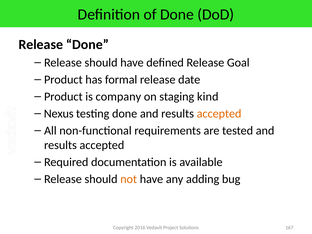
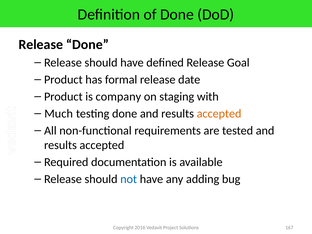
kind: kind -> with
Nexus: Nexus -> Much
not colour: orange -> blue
